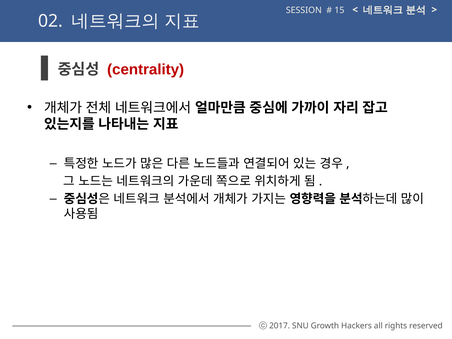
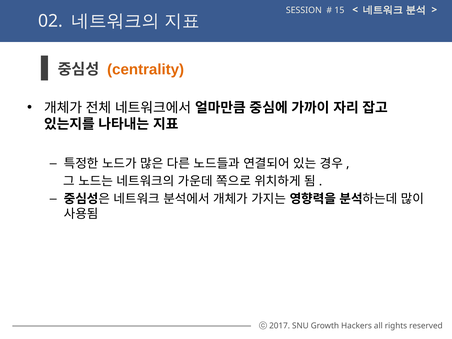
centrality colour: red -> orange
